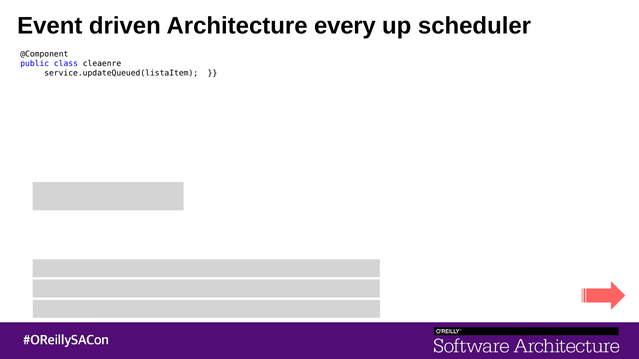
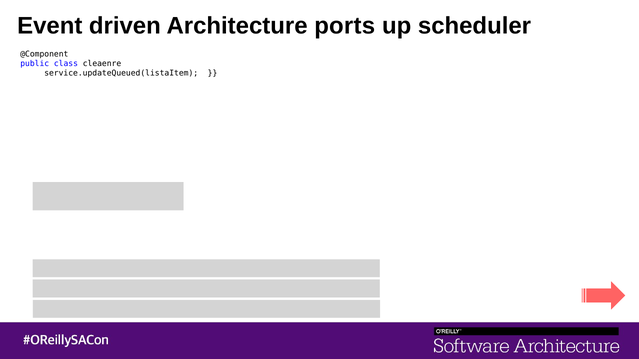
every: every -> ports
